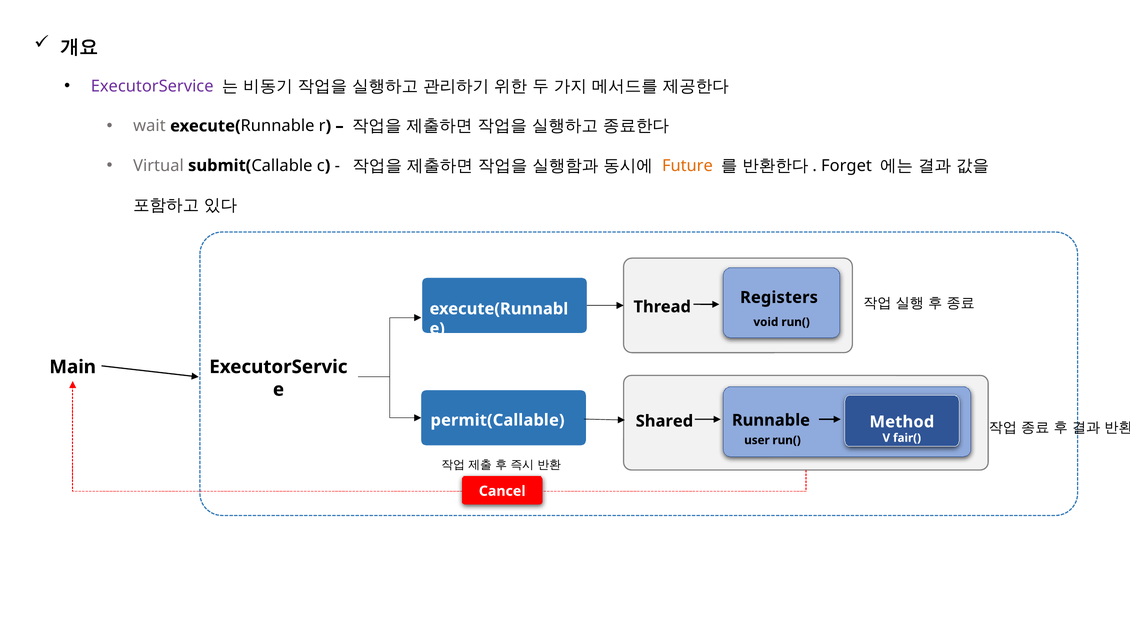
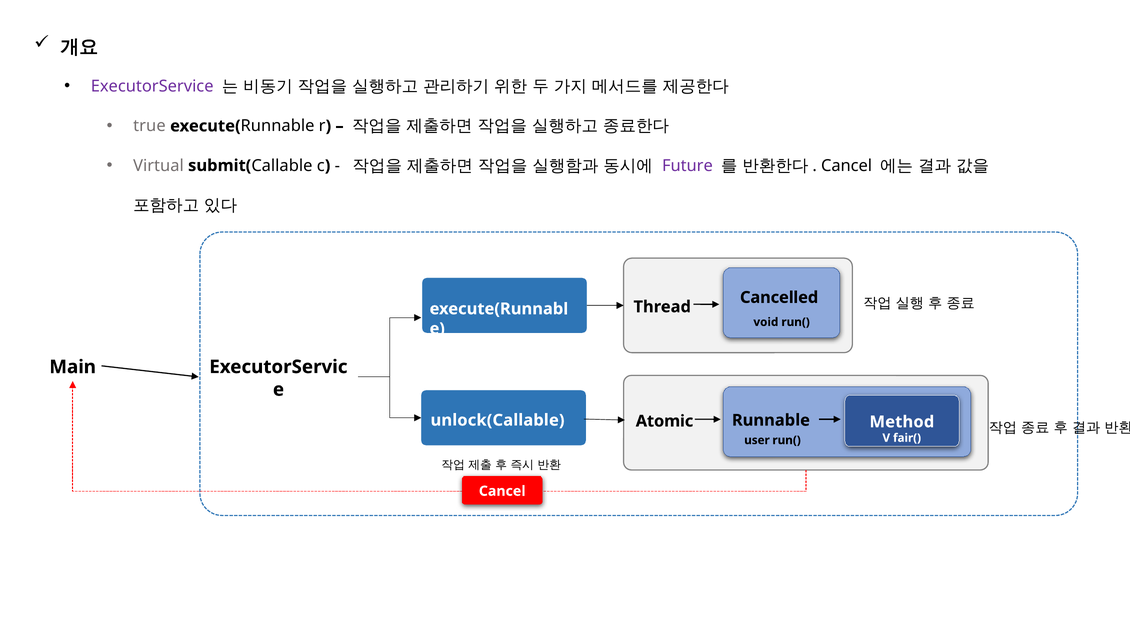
wait: wait -> true
Future colour: orange -> purple
Forget at (847, 165): Forget -> Cancel
Registers: Registers -> Cancelled
permit(Callable: permit(Callable -> unlock(Callable
Shared: Shared -> Atomic
